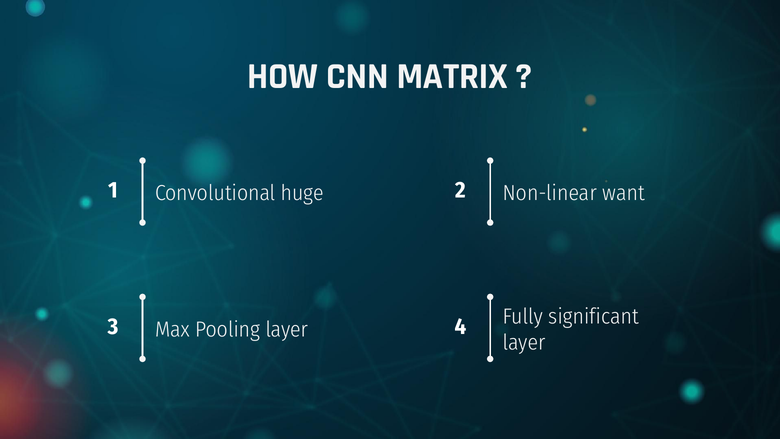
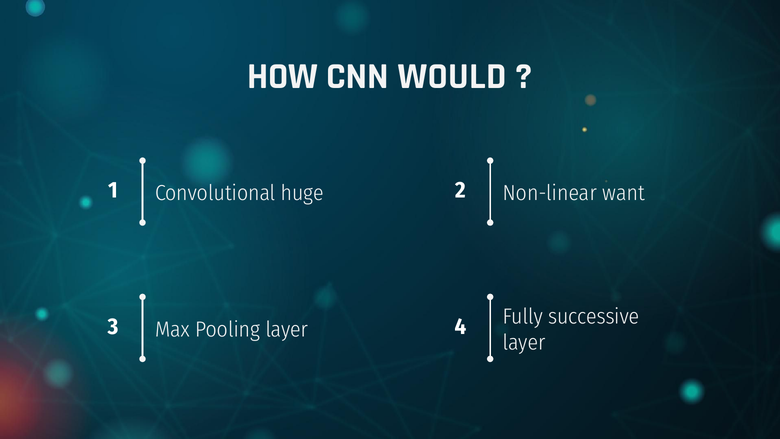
MATRIX: MATRIX -> WOULD
significant: significant -> successive
